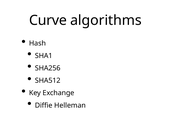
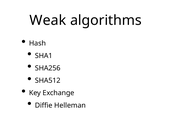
Curve: Curve -> Weak
